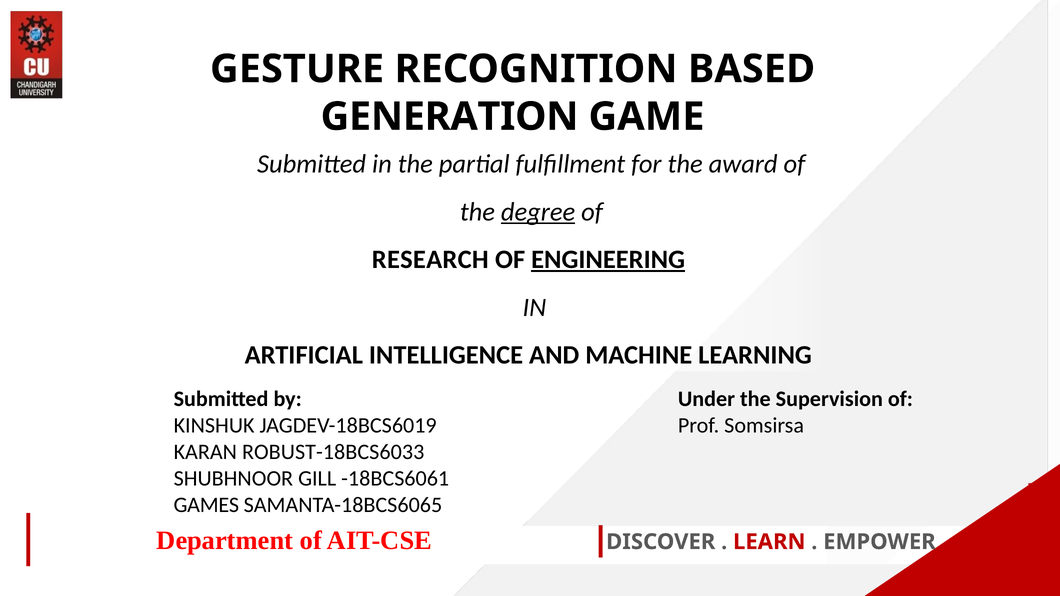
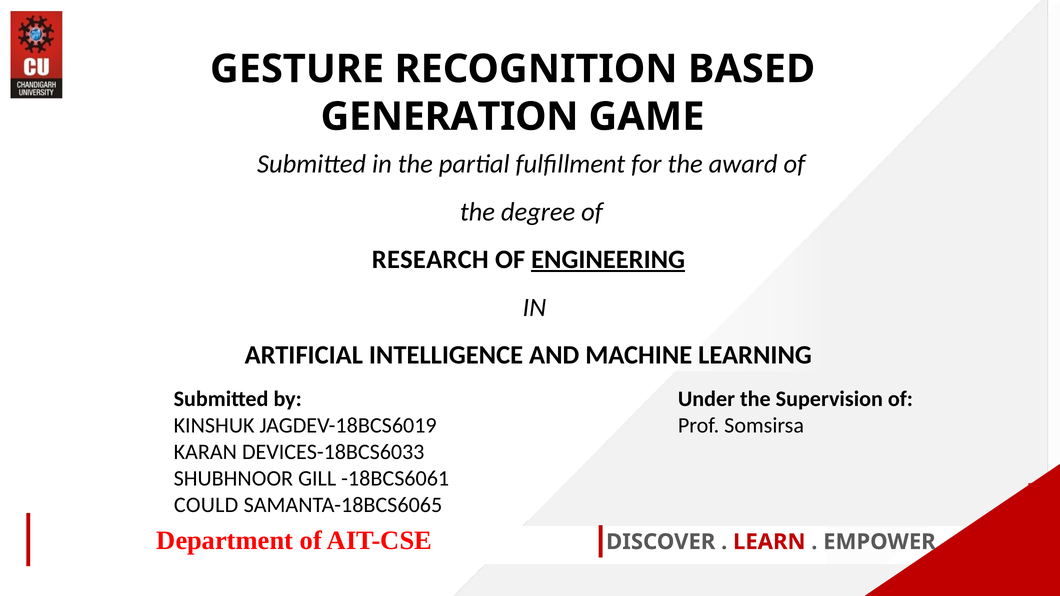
degree underline: present -> none
ROBUST-18BCS6033: ROBUST-18BCS6033 -> DEVICES-18BCS6033
GAMES: GAMES -> COULD
